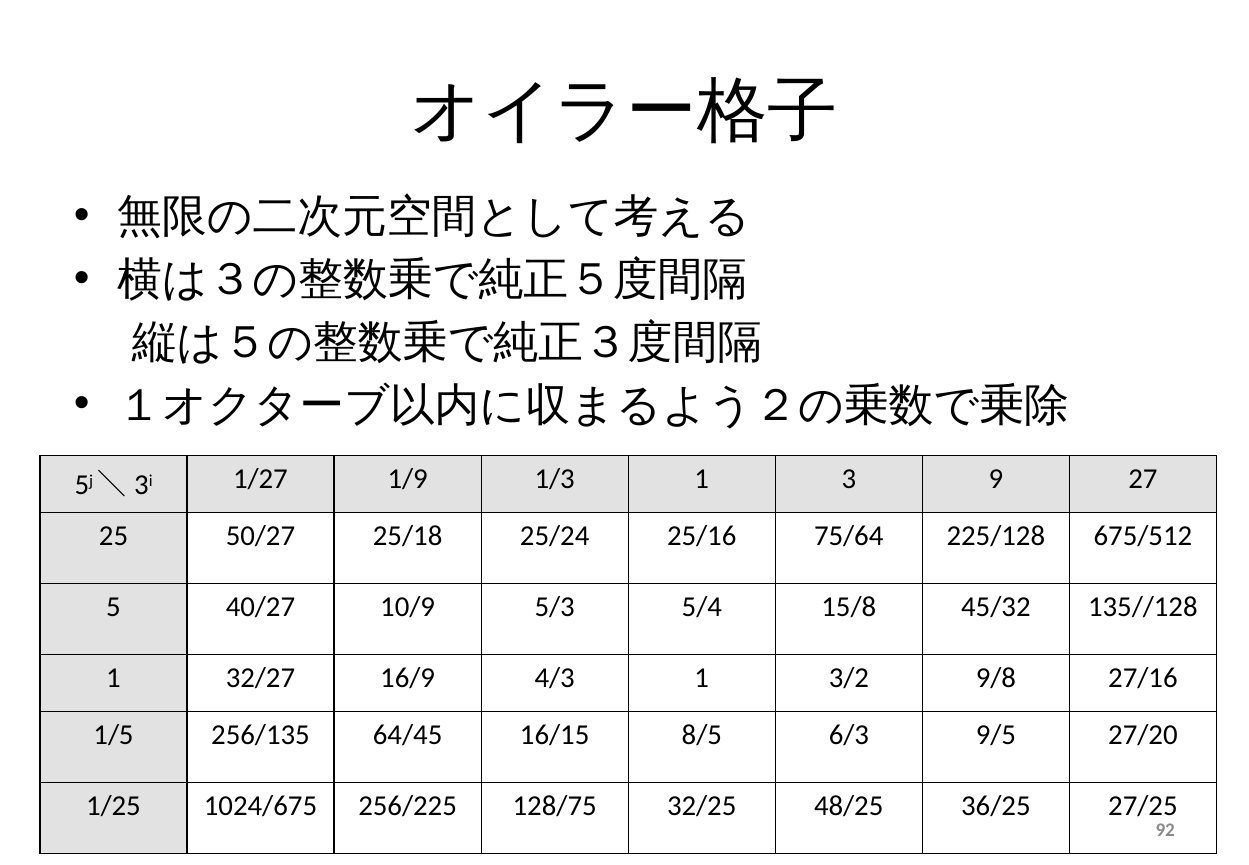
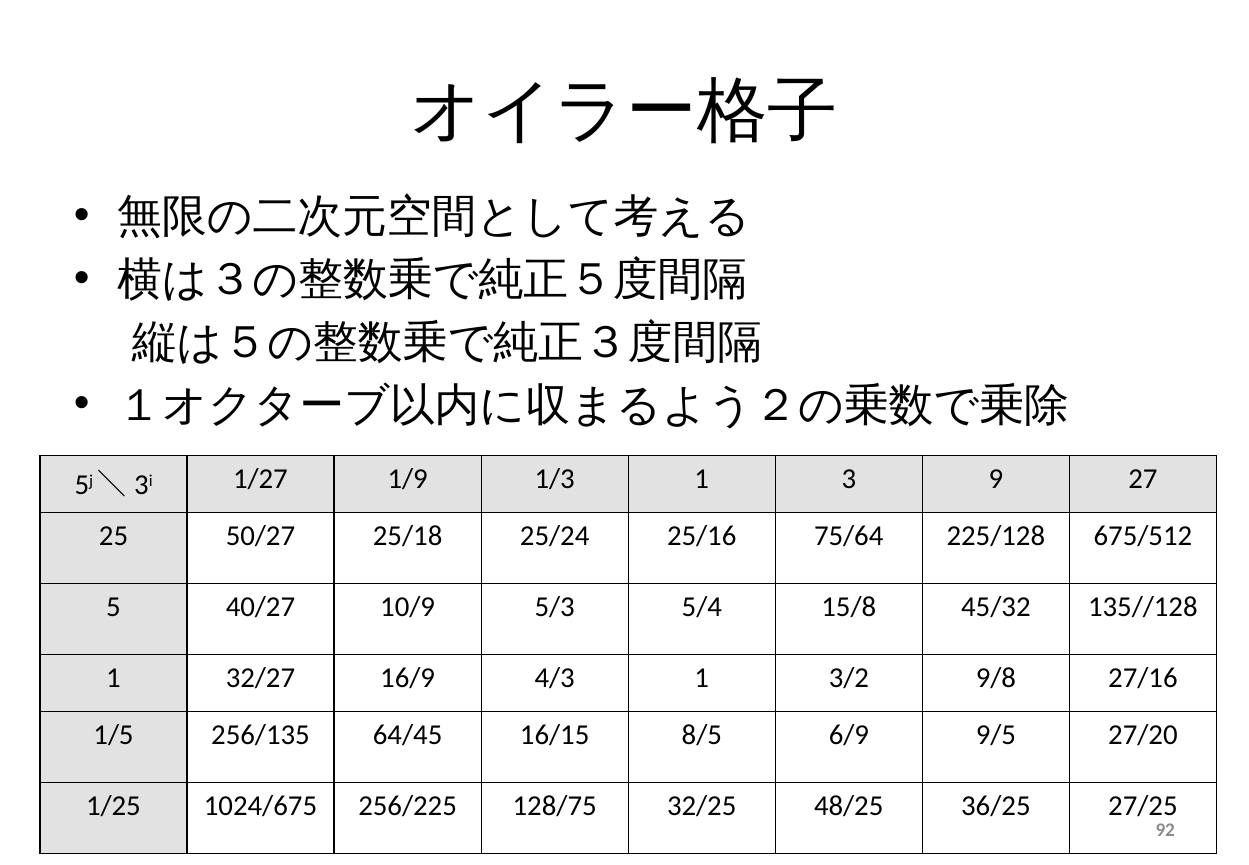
6/3: 6/3 -> 6/9
